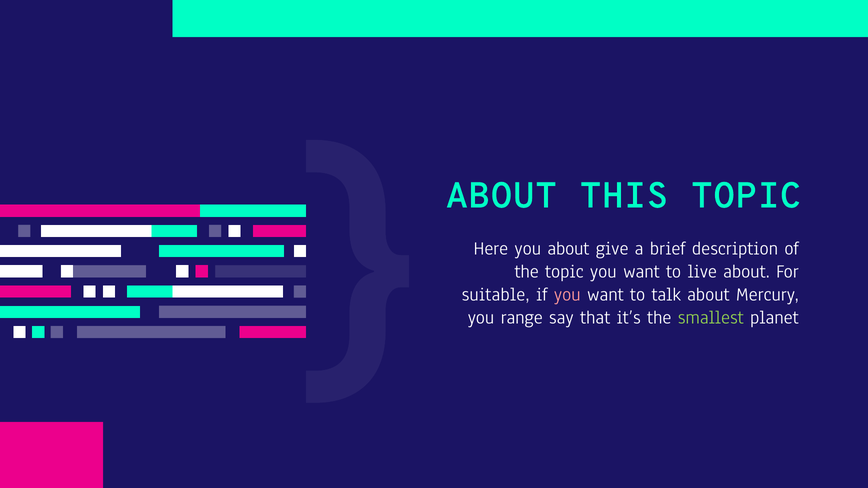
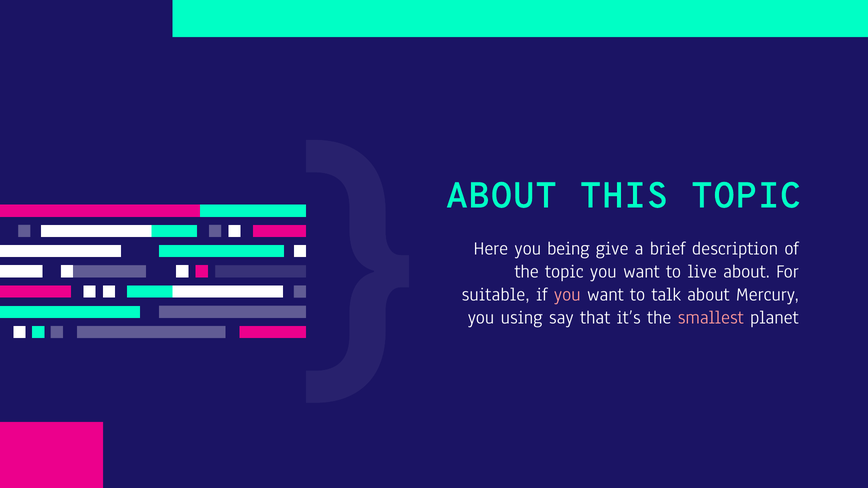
you about: about -> being
range: range -> using
smallest colour: light green -> pink
